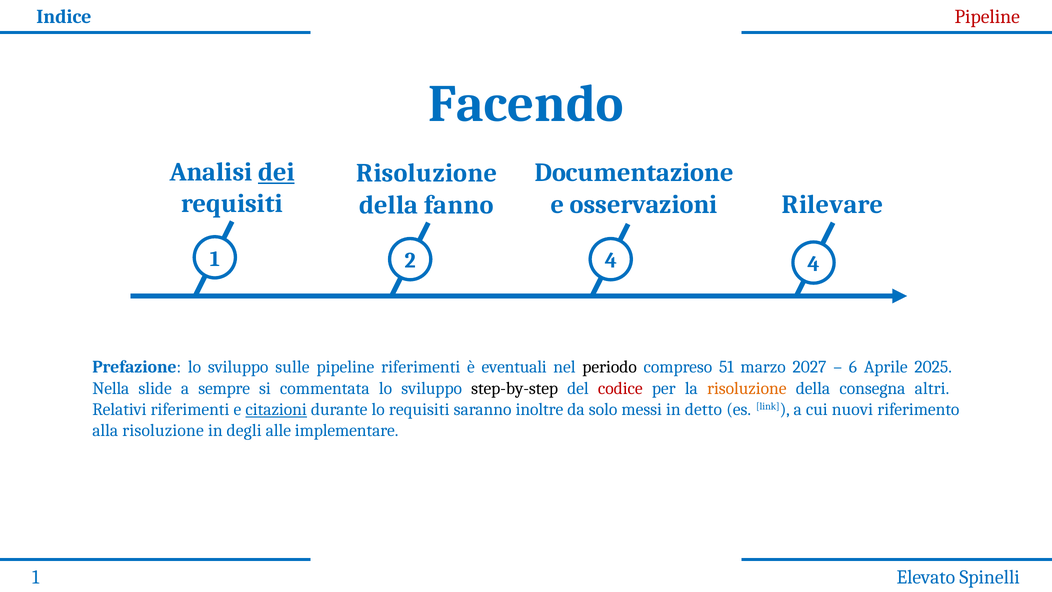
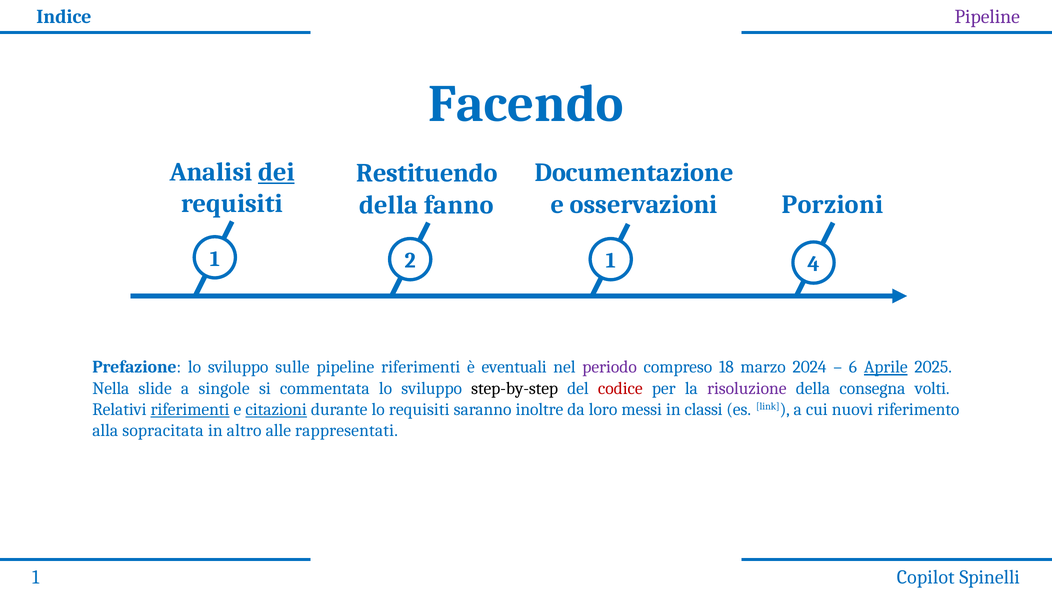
Pipeline at (987, 17) colour: red -> purple
Risoluzione at (427, 173): Risoluzione -> Restituendo
Rilevare: Rilevare -> Porzioni
2 4: 4 -> 1
periodo colour: black -> purple
51: 51 -> 18
2027: 2027 -> 2024
Aprile underline: none -> present
sempre: sempre -> singole
risoluzione at (747, 388) colour: orange -> purple
altri: altri -> volti
riferimenti at (190, 409) underline: none -> present
solo: solo -> loro
detto: detto -> classi
alla risoluzione: risoluzione -> sopracitata
degli: degli -> altro
implementare: implementare -> rappresentati
Elevato: Elevato -> Copilot
